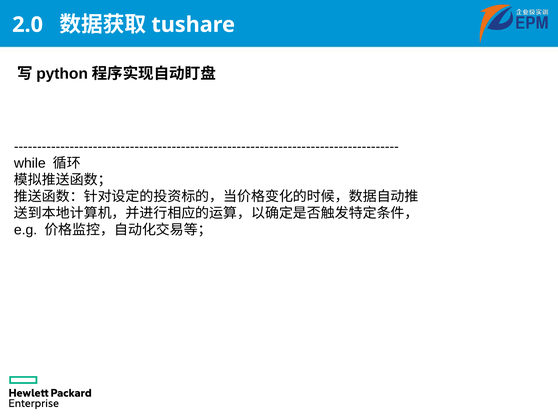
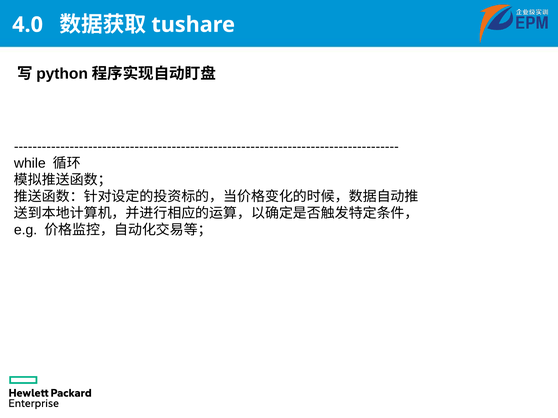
2.0: 2.0 -> 4.0
